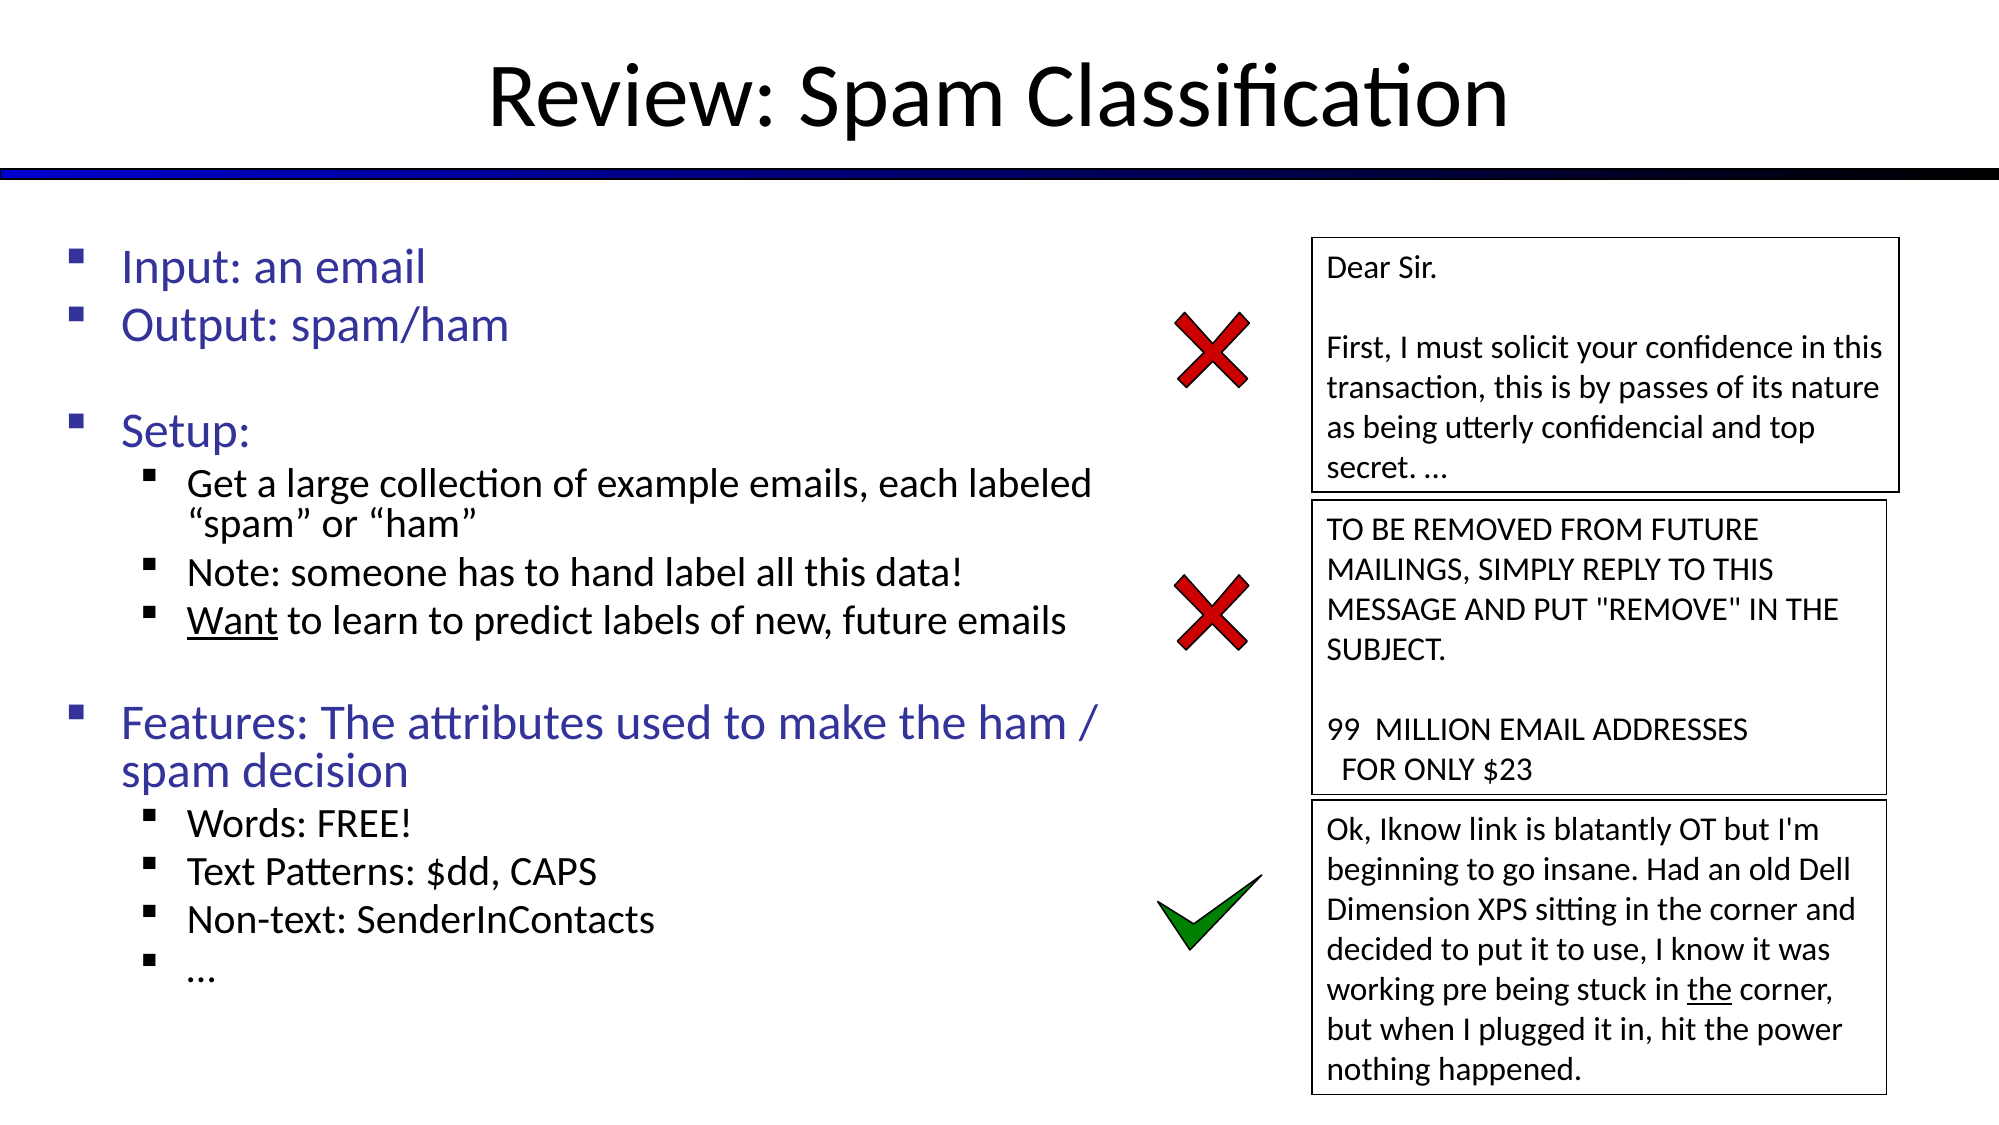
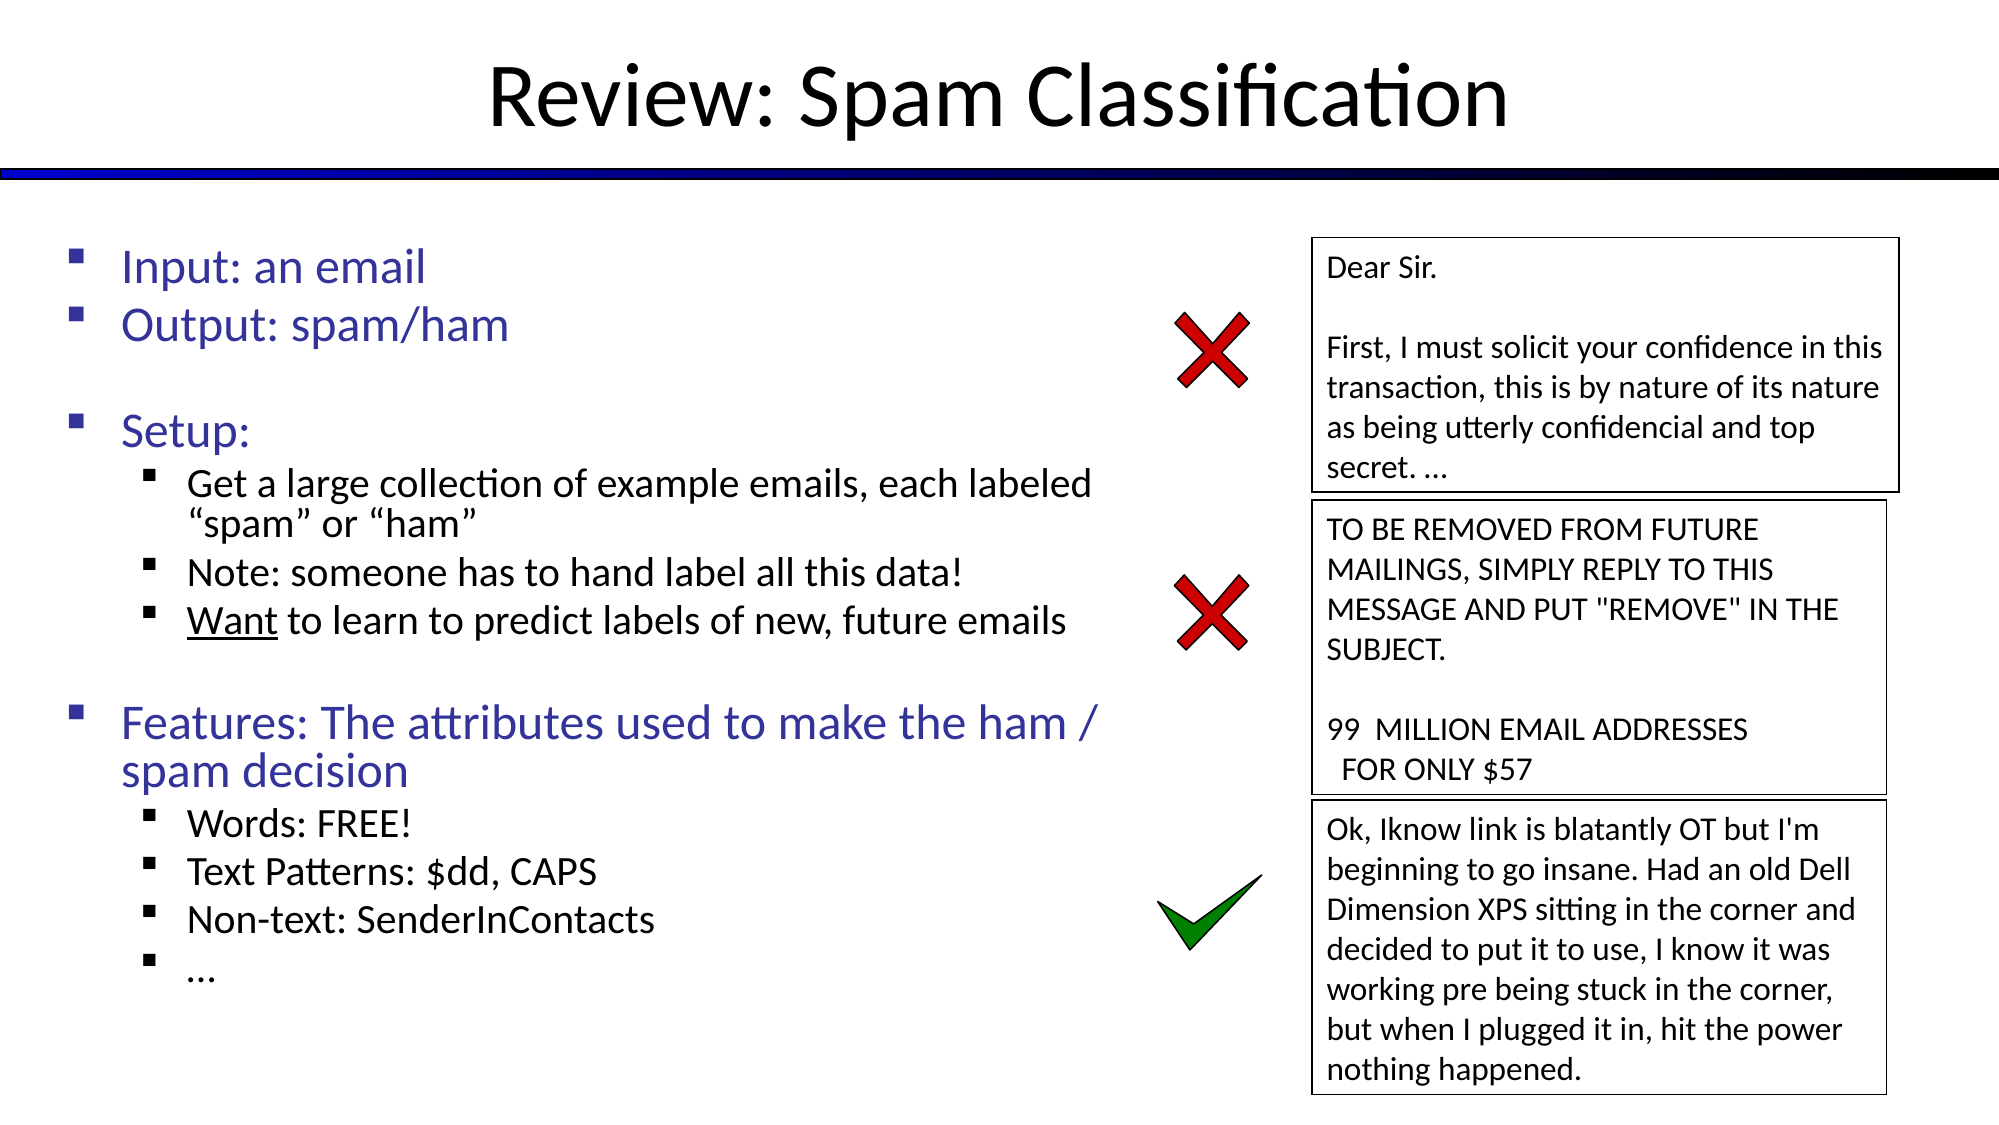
by passes: passes -> nature
$23: $23 -> $57
the at (1710, 989) underline: present -> none
